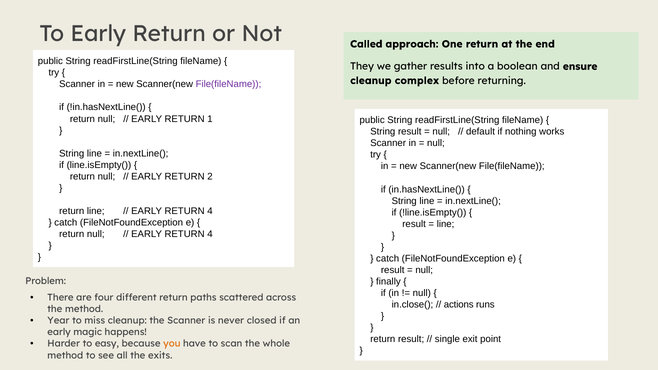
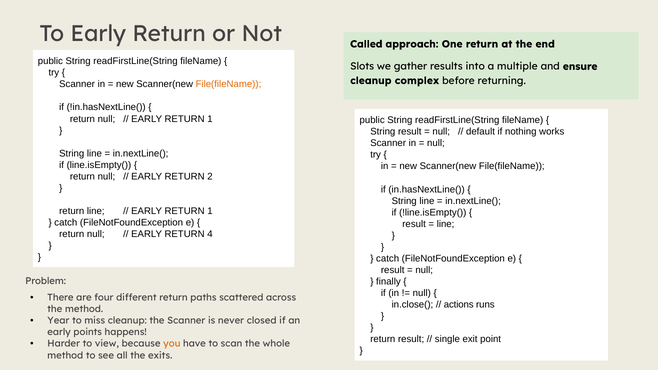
They: They -> Slots
boolean: boolean -> multiple
File(fileName at (228, 84) colour: purple -> orange
4 at (210, 211): 4 -> 1
magic: magic -> points
easy: easy -> view
